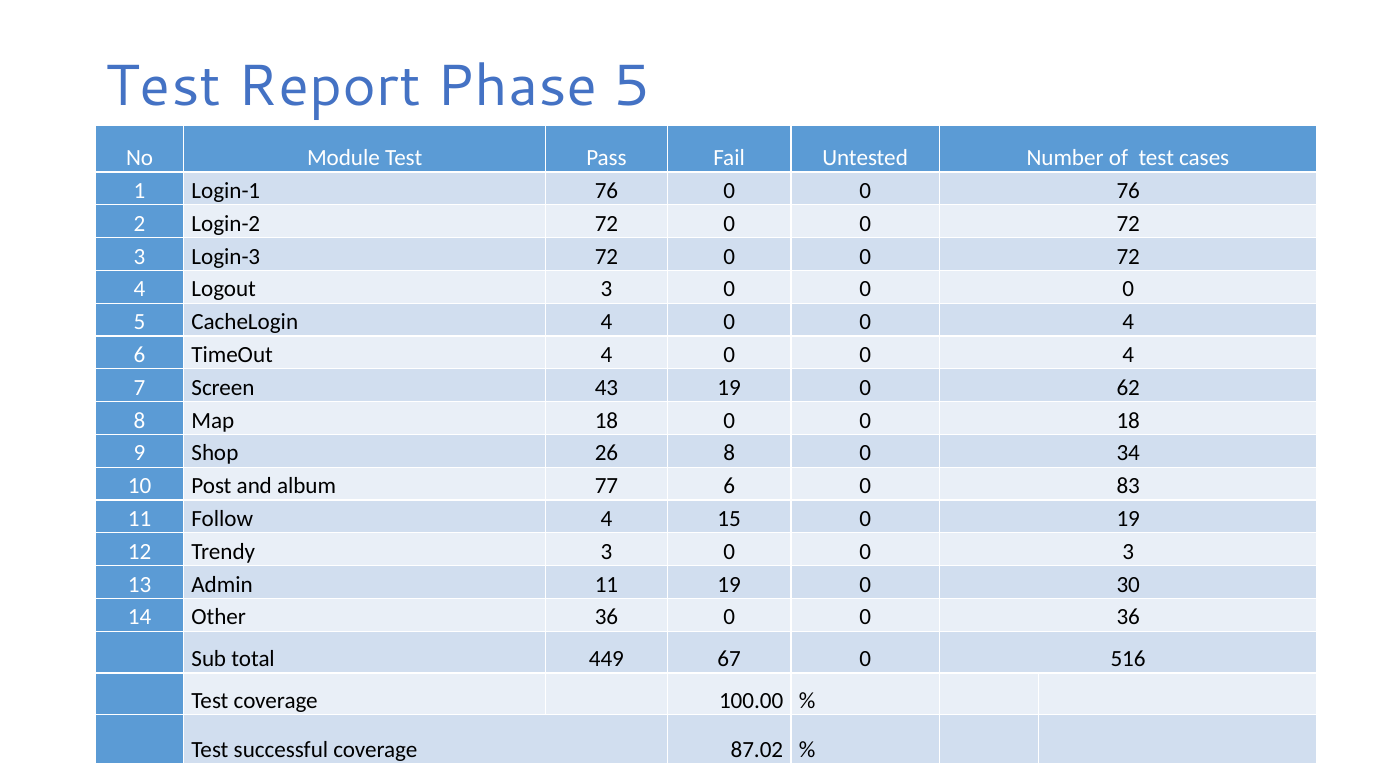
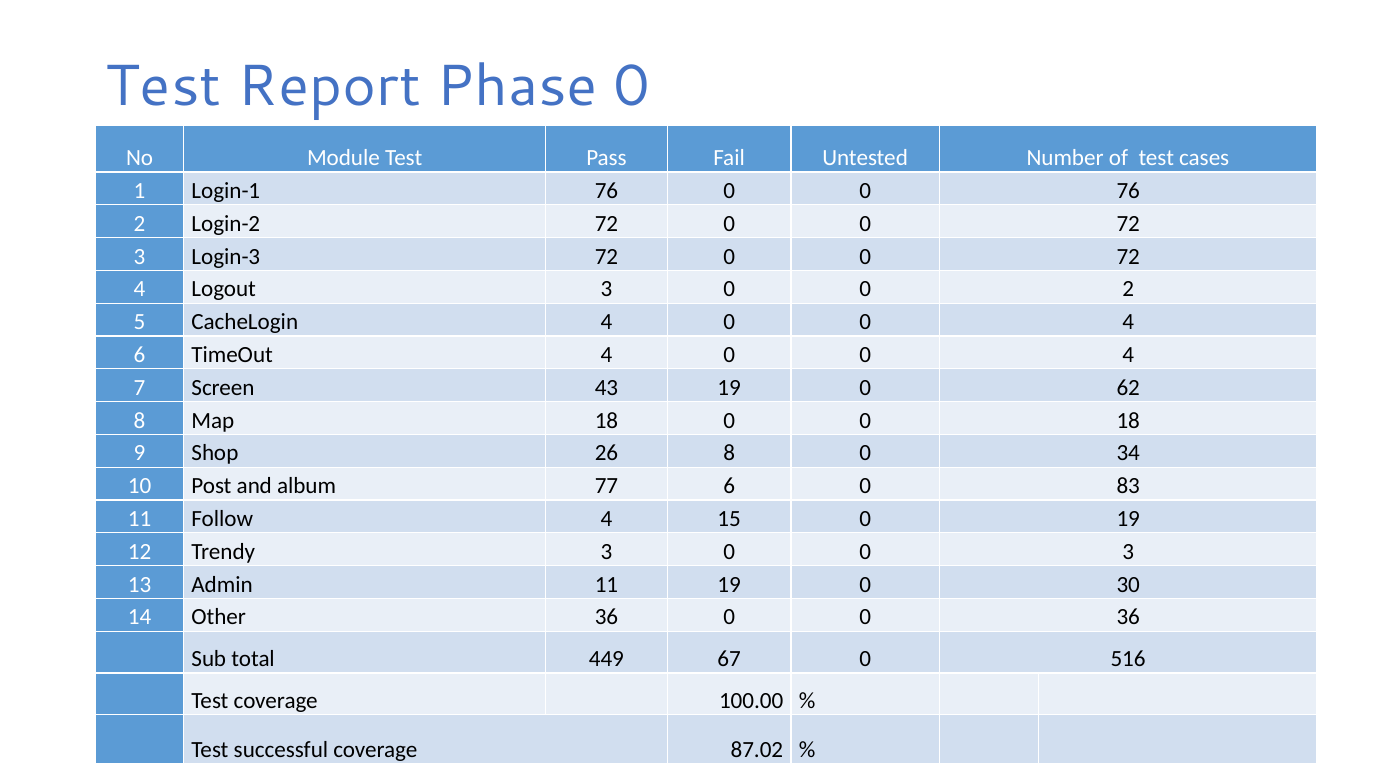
Phase 5: 5 -> 0
0 0 0: 0 -> 2
